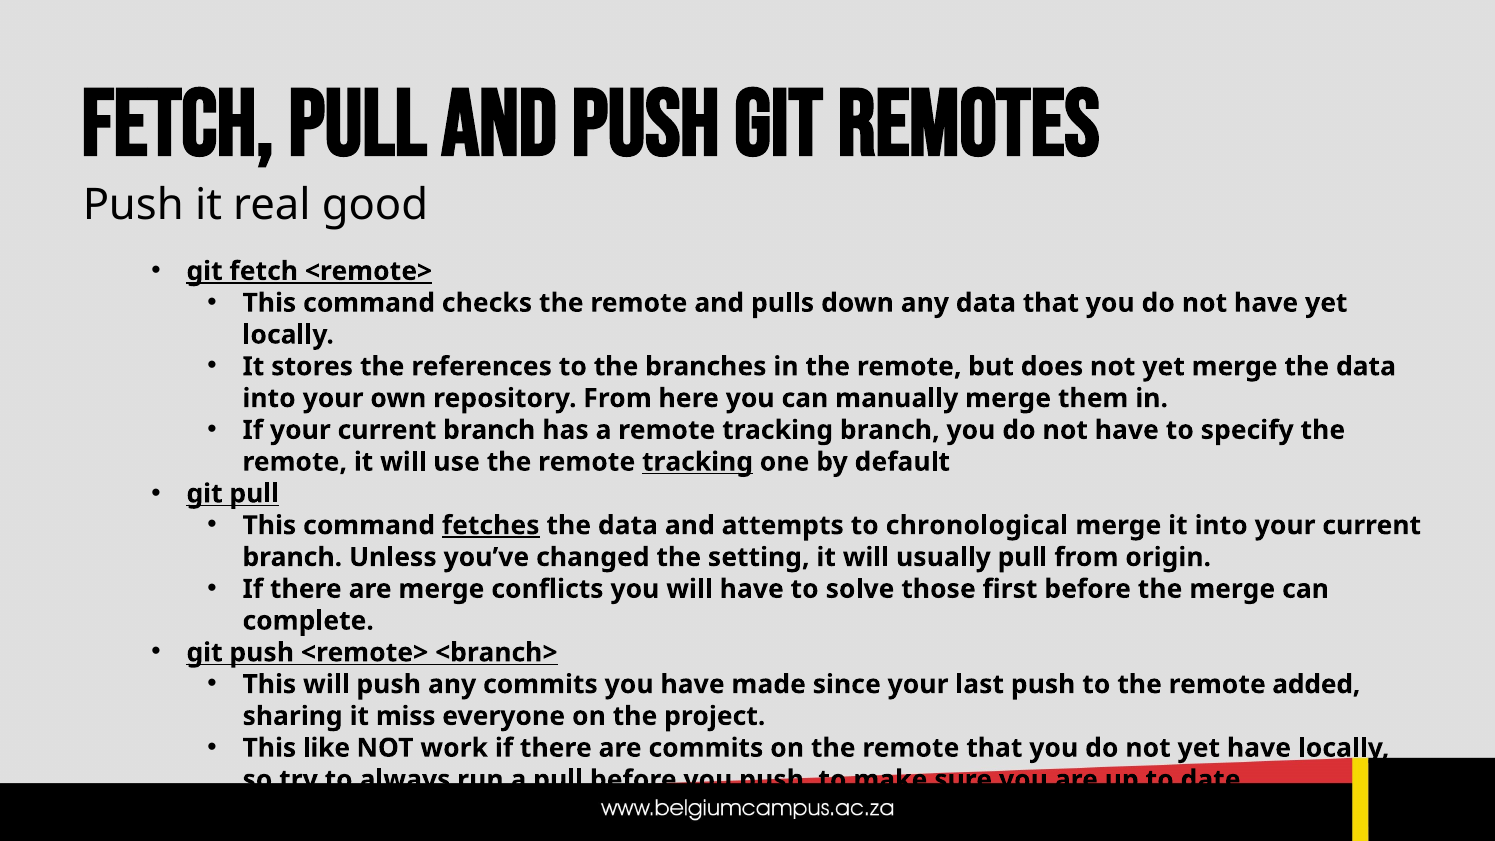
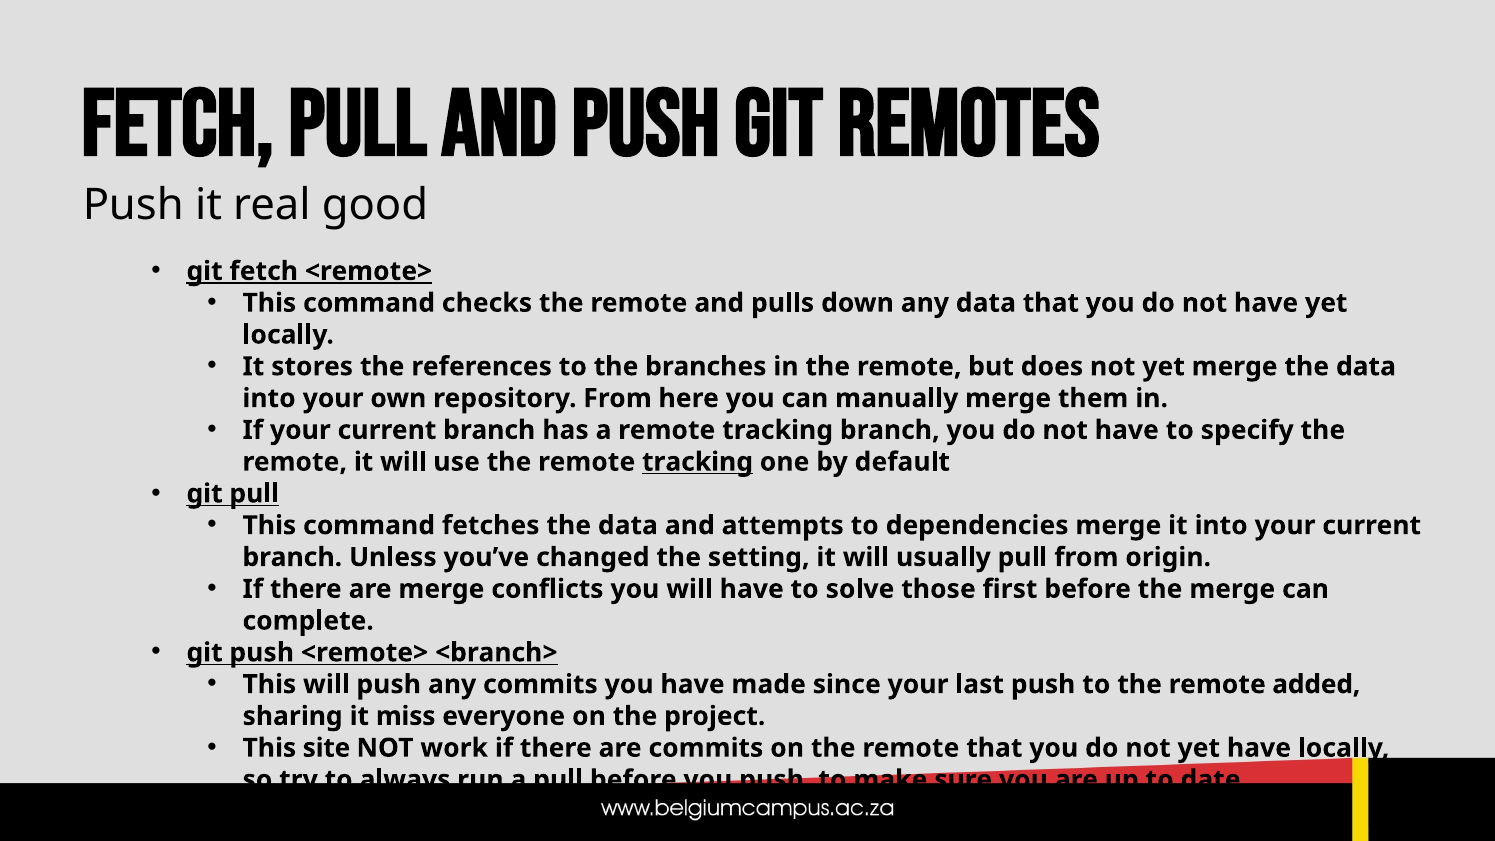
fetches underline: present -> none
chronological: chronological -> dependencies
like: like -> site
